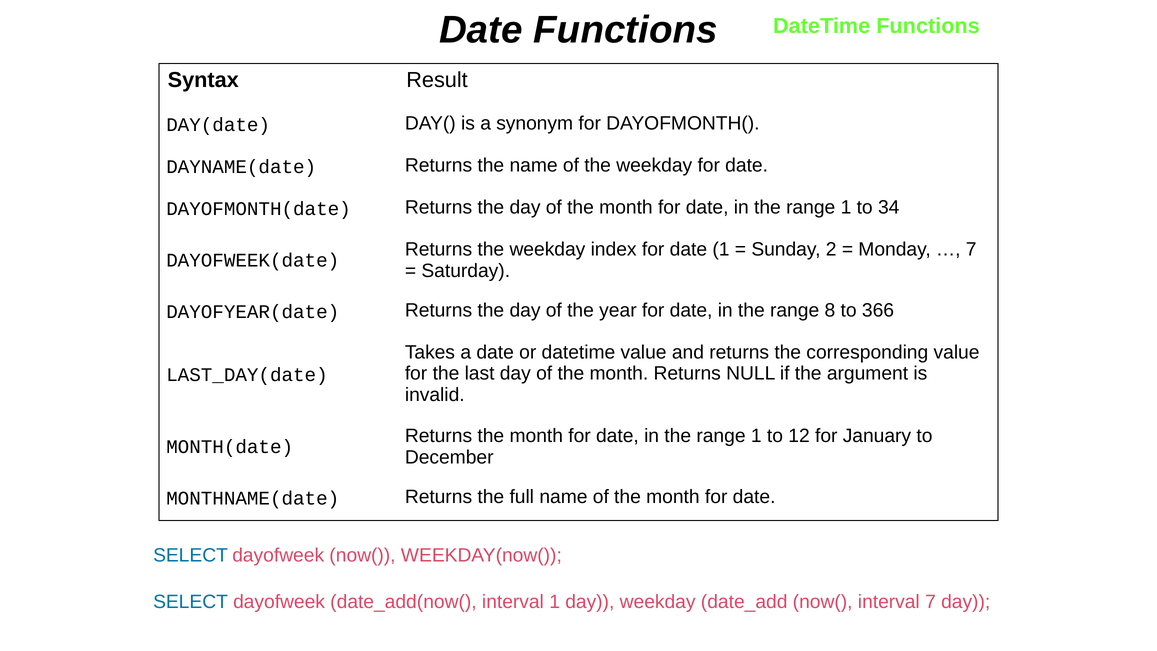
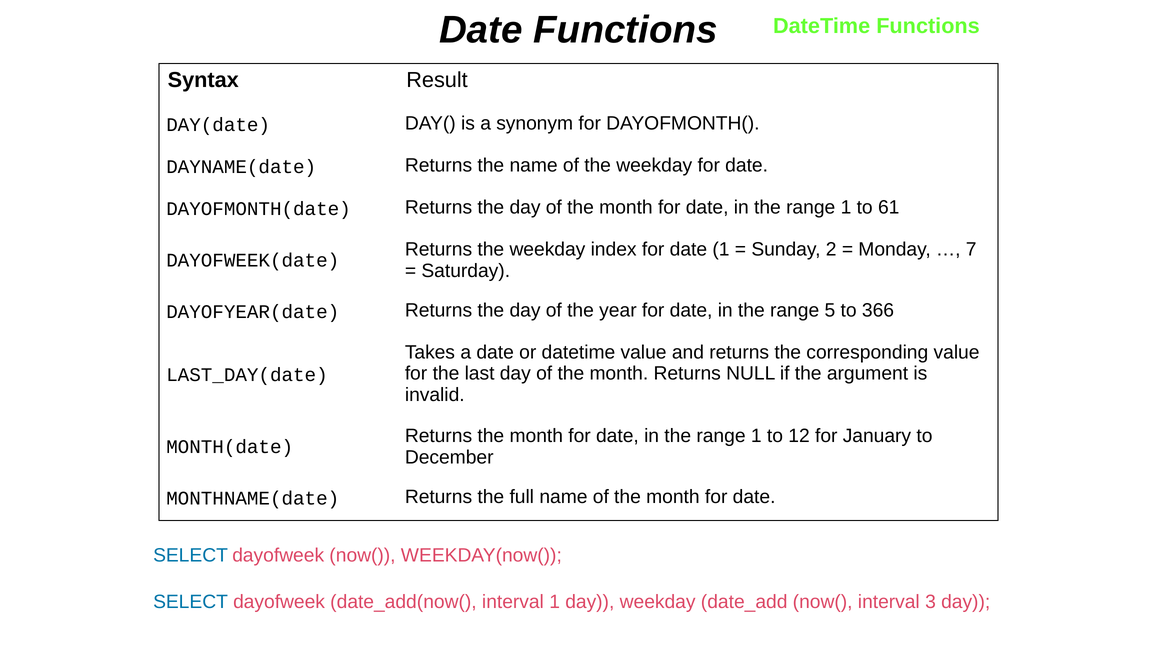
34: 34 -> 61
8: 8 -> 5
interval 7: 7 -> 3
